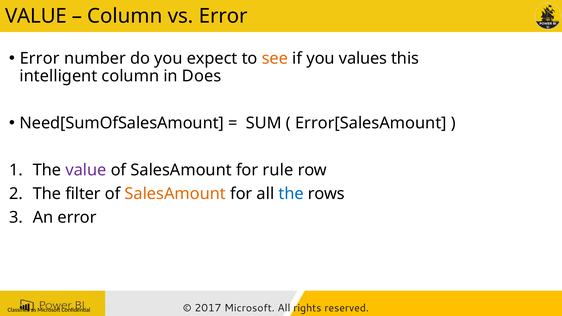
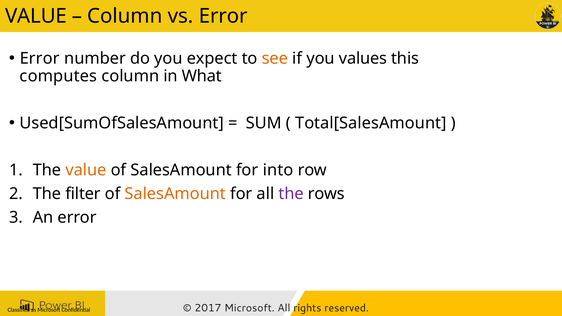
intelligent: intelligent -> computes
Does: Does -> What
Need[SumOfSalesAmount: Need[SumOfSalesAmount -> Used[SumOfSalesAmount
Error[SalesAmount: Error[SalesAmount -> Total[SalesAmount
value at (86, 170) colour: purple -> orange
rule: rule -> into
the at (291, 194) colour: blue -> purple
